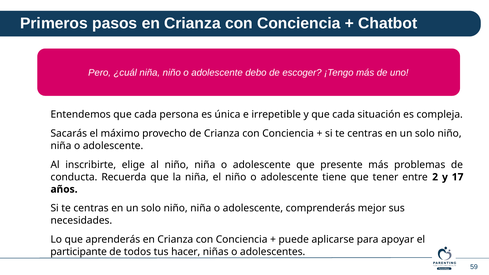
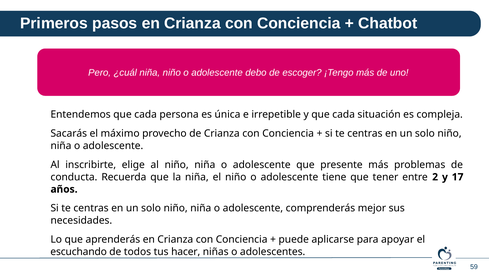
participante: participante -> escuchando
